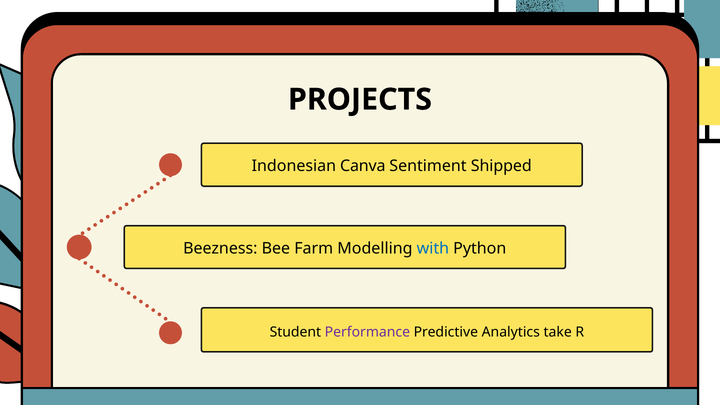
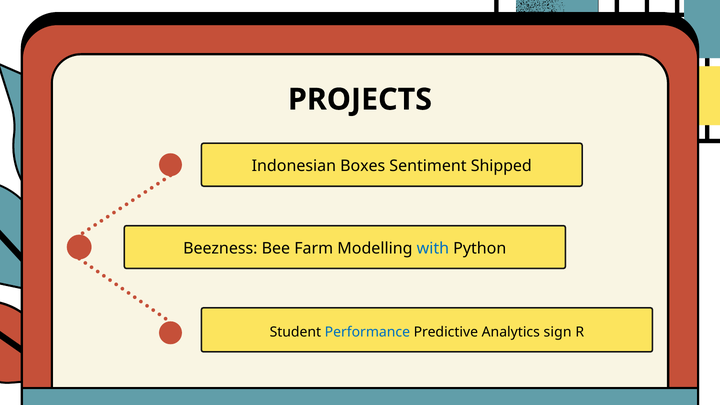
Canva: Canva -> Boxes
Performance colour: purple -> blue
take: take -> sign
